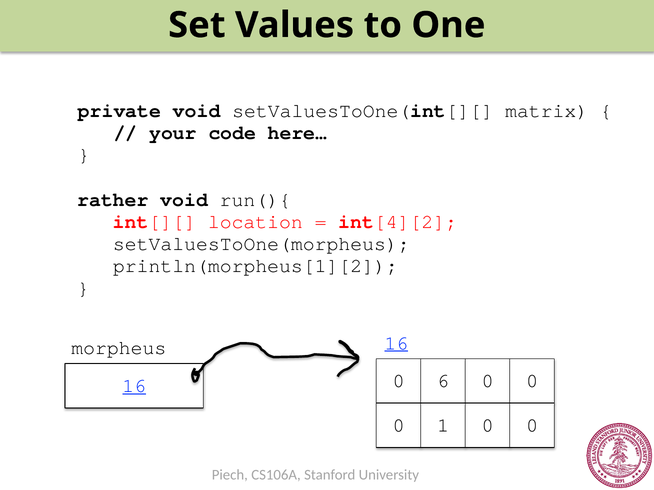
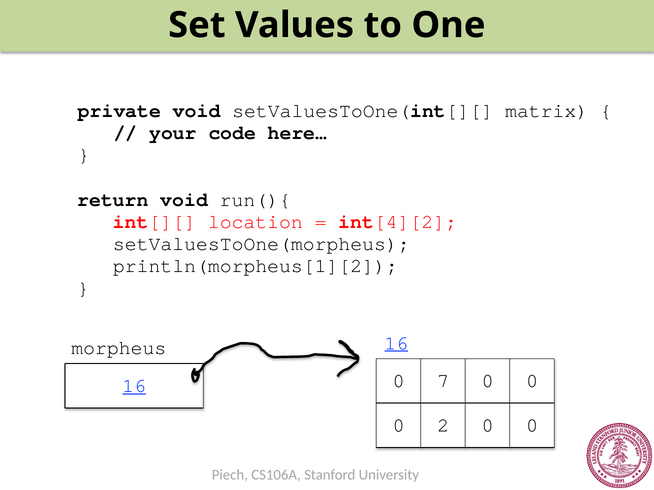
rather: rather -> return
6: 6 -> 7
1: 1 -> 2
